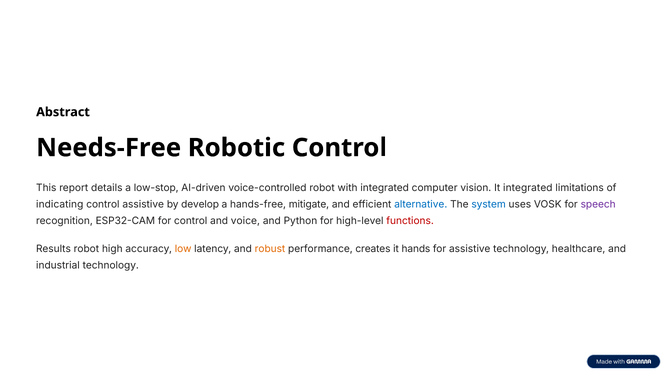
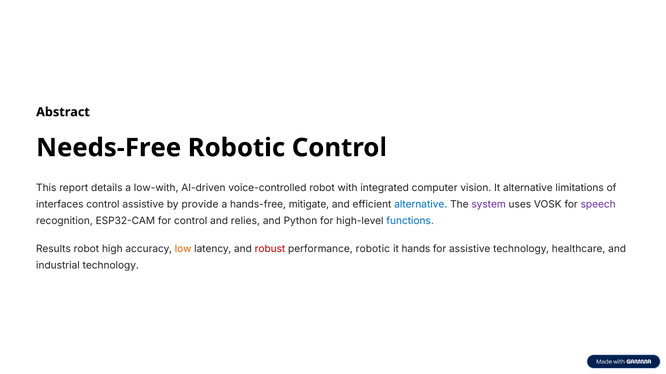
low-stop: low-stop -> low-with
It integrated: integrated -> alternative
indicating: indicating -> interfaces
develop: develop -> provide
system colour: blue -> purple
voice: voice -> relies
functions colour: red -> blue
robust colour: orange -> red
performance creates: creates -> robotic
